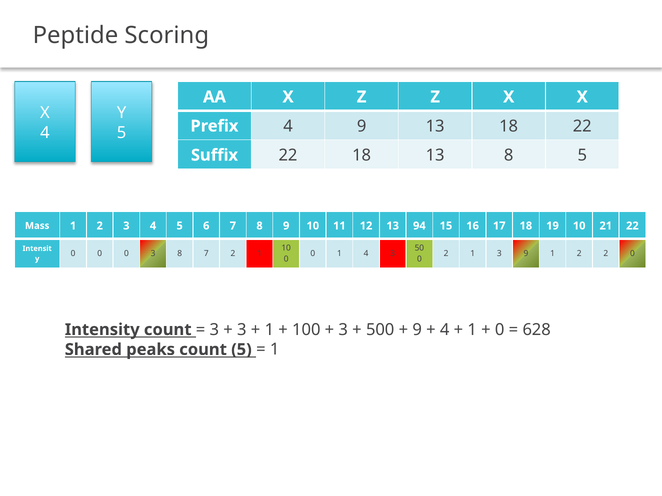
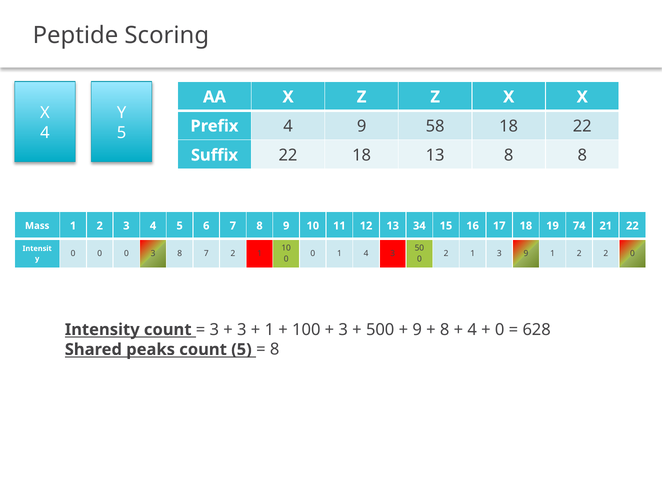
9 13: 13 -> 58
8 5: 5 -> 8
94: 94 -> 34
10 at (579, 226): 10 -> 74
4 at (445, 330): 4 -> 8
1 at (472, 330): 1 -> 4
1 at (275, 350): 1 -> 8
